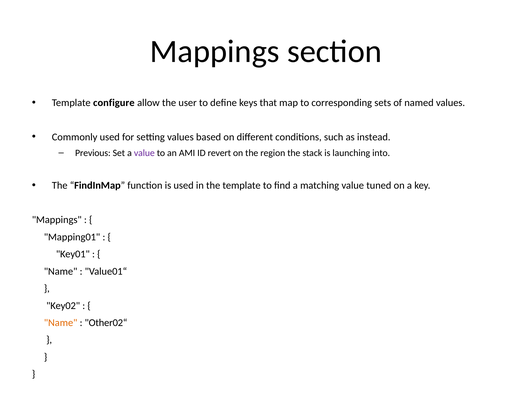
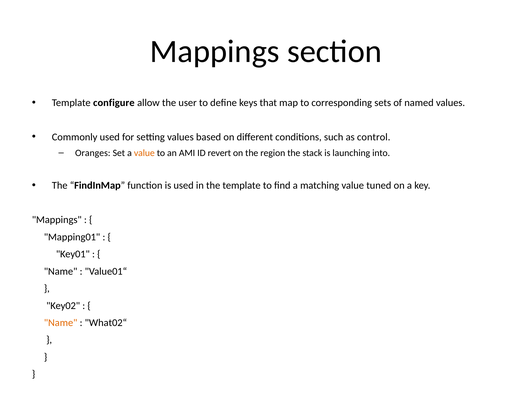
instead: instead -> control
Previous: Previous -> Oranges
value at (144, 153) colour: purple -> orange
Other02“: Other02“ -> What02“
